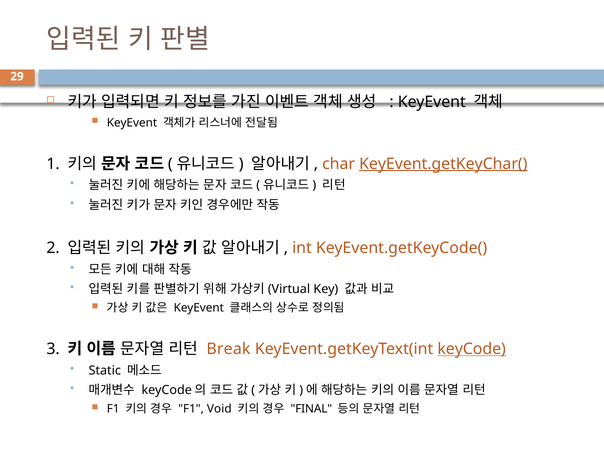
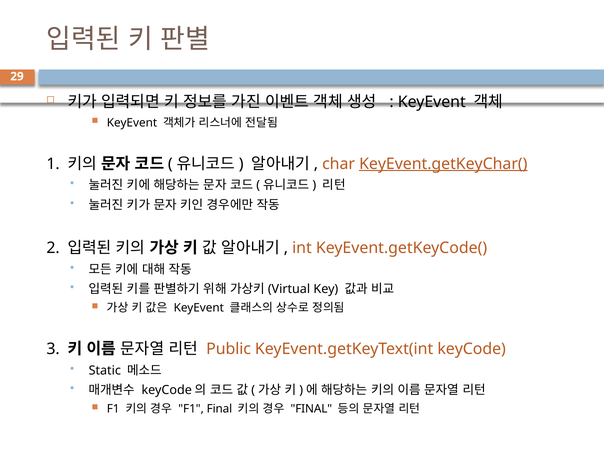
Break: Break -> Public
keyCode underline: present -> none
F1 Void: Void -> Final
